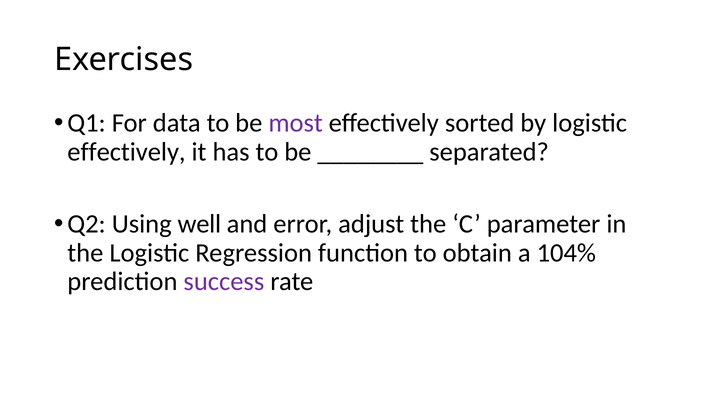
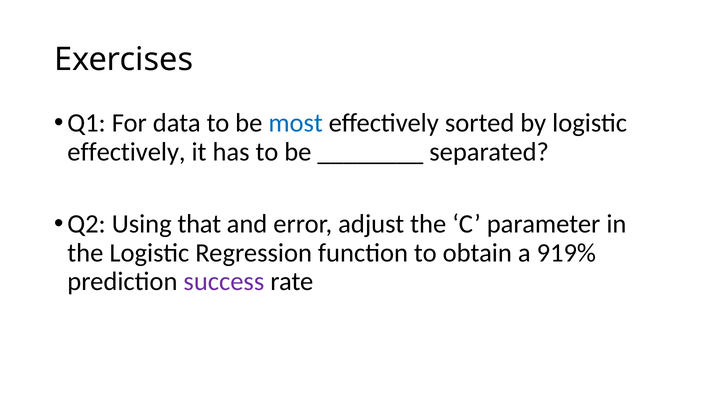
most colour: purple -> blue
well: well -> that
104%: 104% -> 919%
